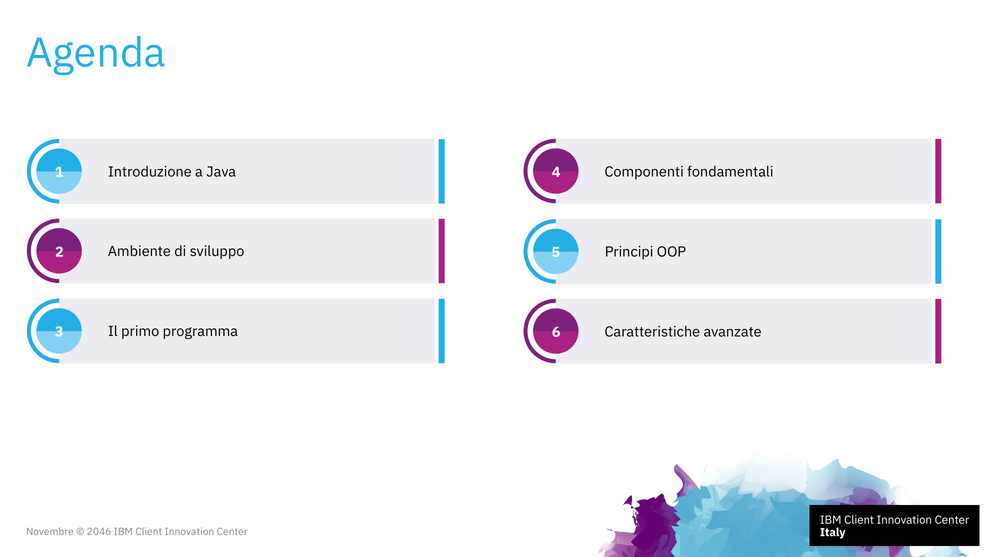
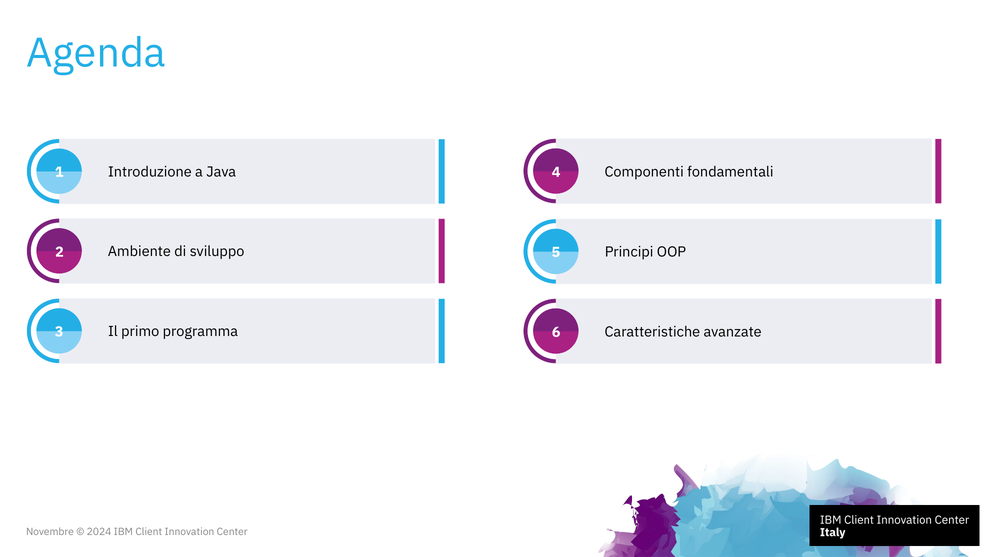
2046: 2046 -> 2024
